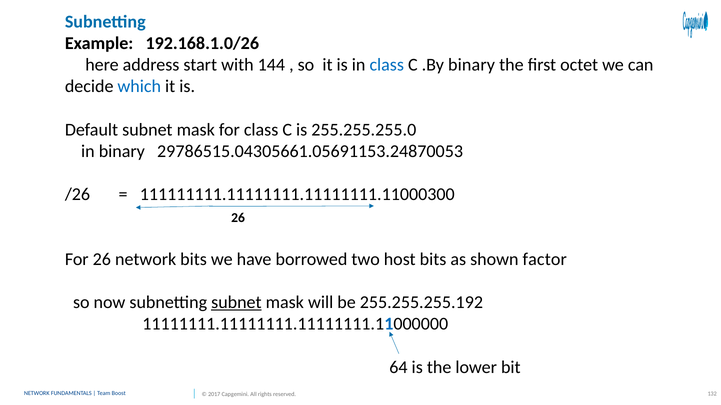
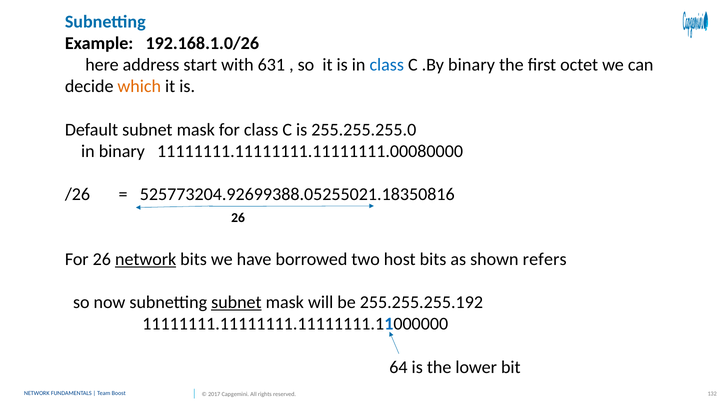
144: 144 -> 631
which colour: blue -> orange
29786515.04305661.05691153.24870053: 29786515.04305661.05691153.24870053 -> 11111111.11111111.11111111.00080000
111111111.11111111.11111111.11000300: 111111111.11111111.11111111.11000300 -> 525773204.92699388.05255021.18350816
network at (146, 260) underline: none -> present
factor: factor -> refers
